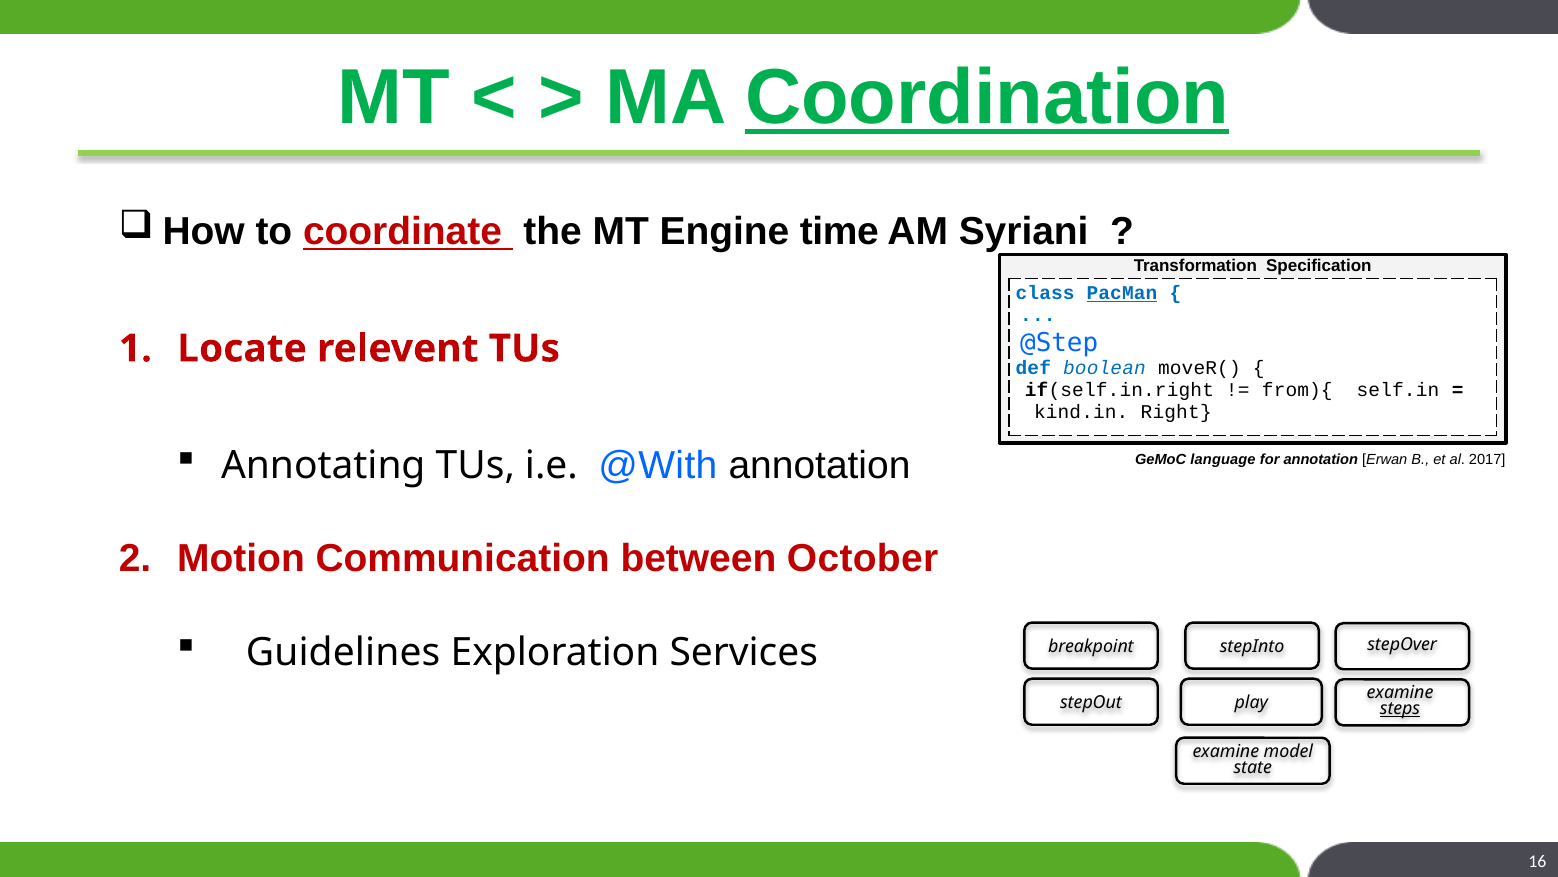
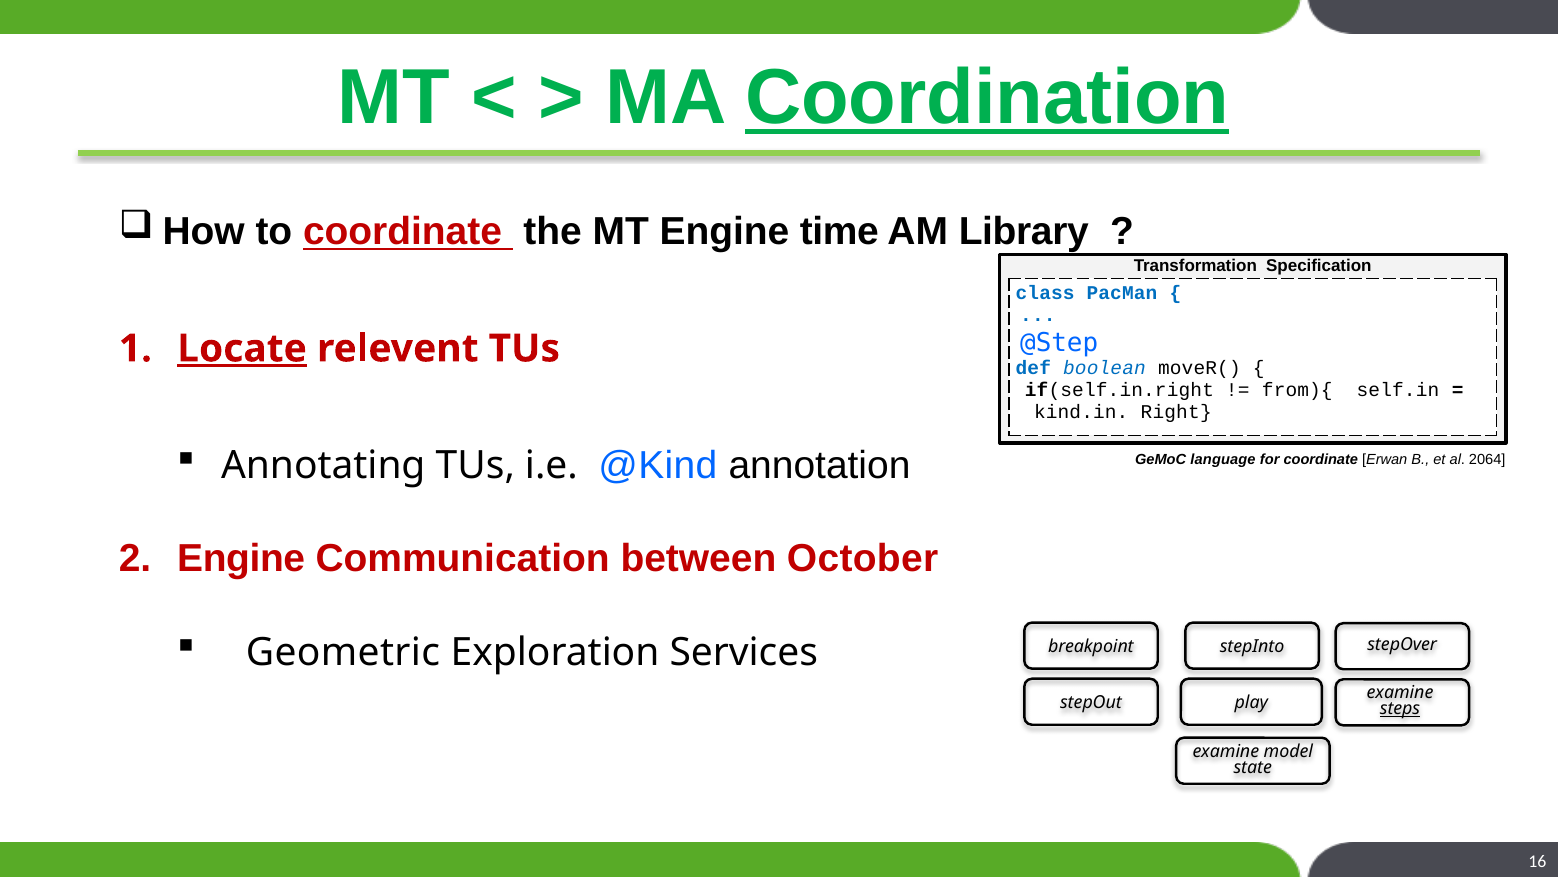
Syriani: Syriani -> Library
PacMan underline: present -> none
Locate underline: none -> present
@With: @With -> @Kind
for annotation: annotation -> coordinate
2017: 2017 -> 2064
Motion at (241, 559): Motion -> Engine
Guidelines: Guidelines -> Geometric
